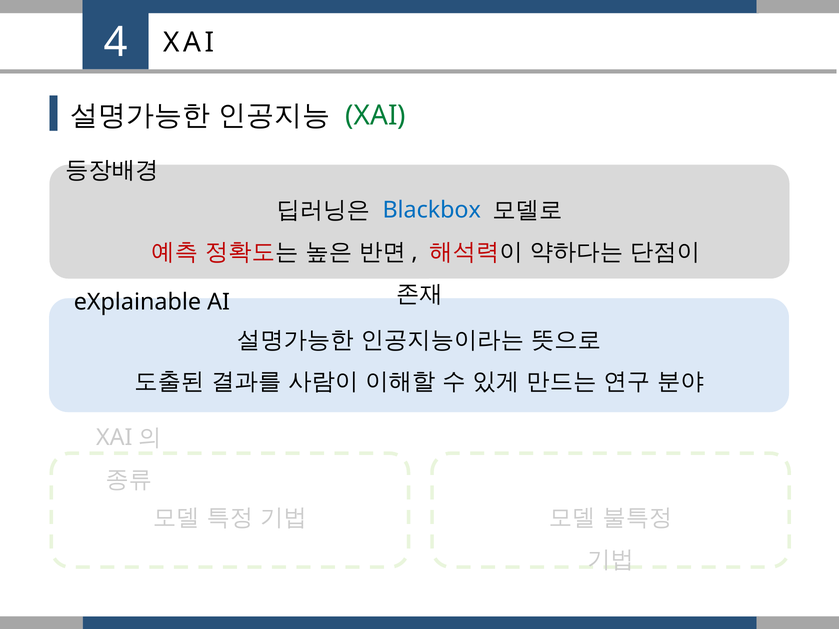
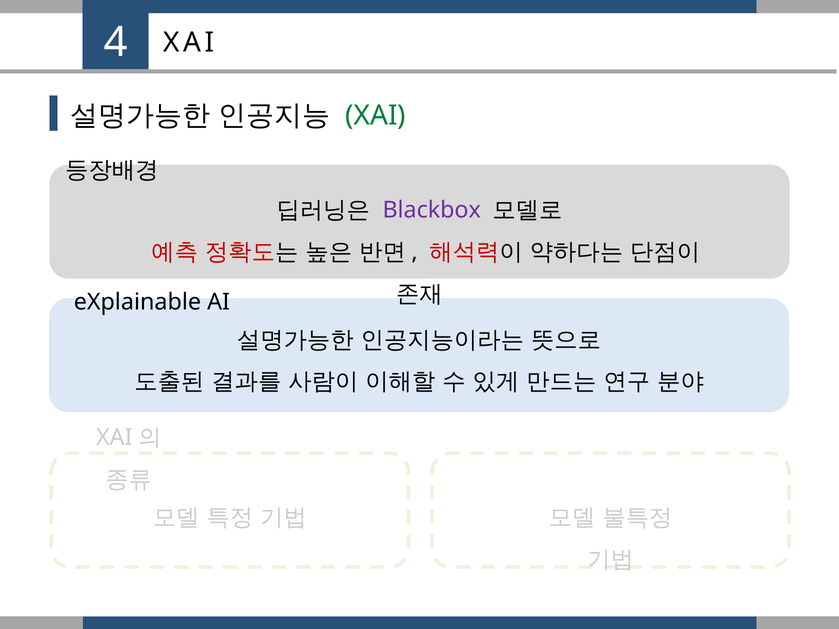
Blackbox colour: blue -> purple
